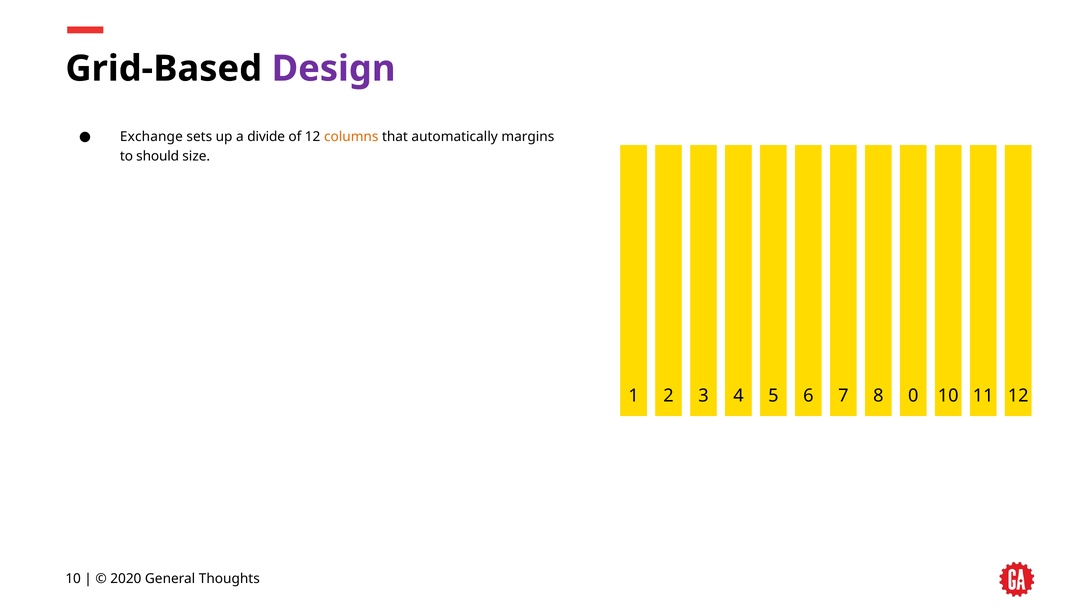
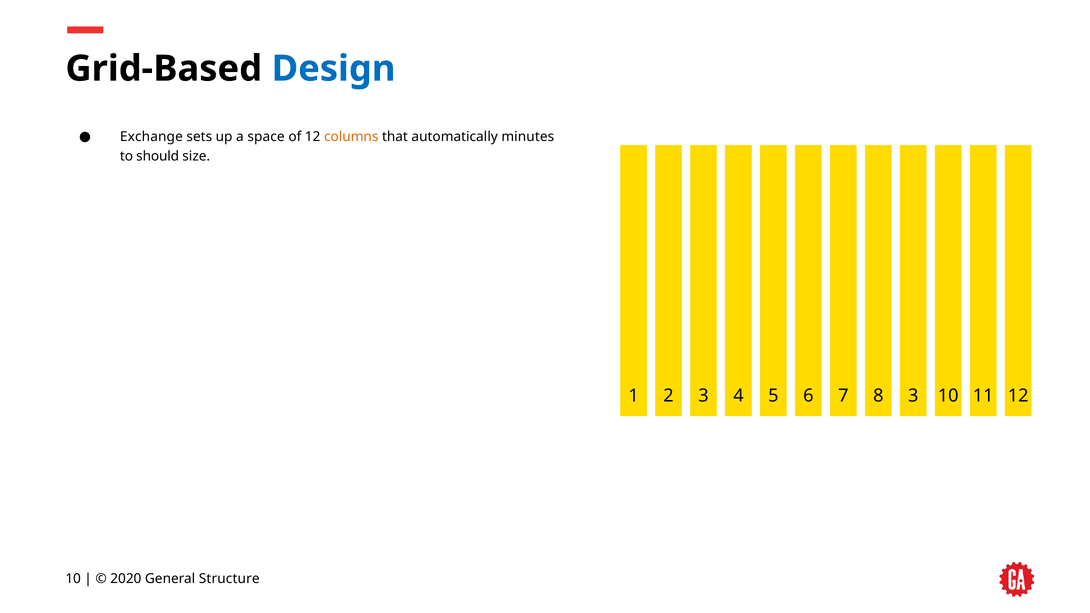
Design colour: purple -> blue
divide: divide -> space
margins: margins -> minutes
8 0: 0 -> 3
Thoughts: Thoughts -> Structure
